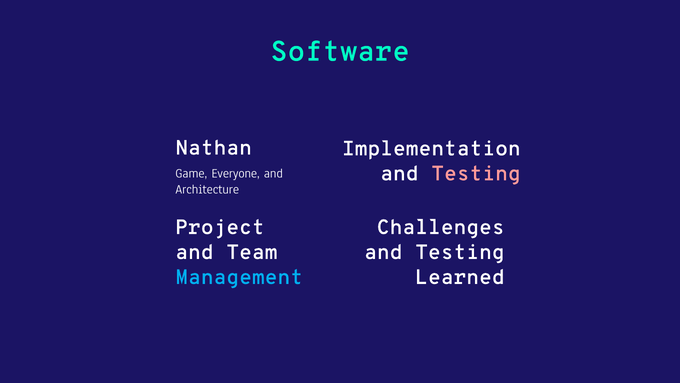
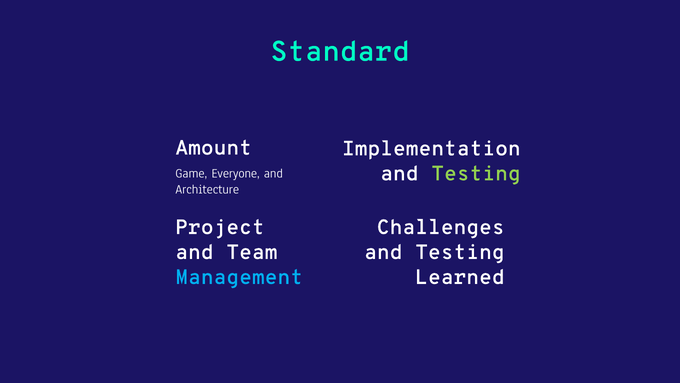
Software: Software -> Standard
Nathan: Nathan -> Amount
Testing at (476, 173) colour: pink -> light green
